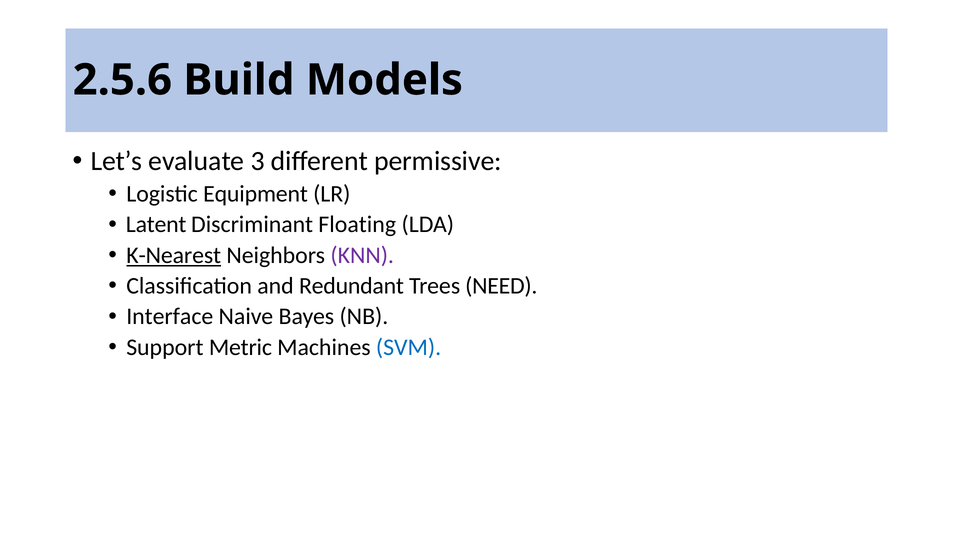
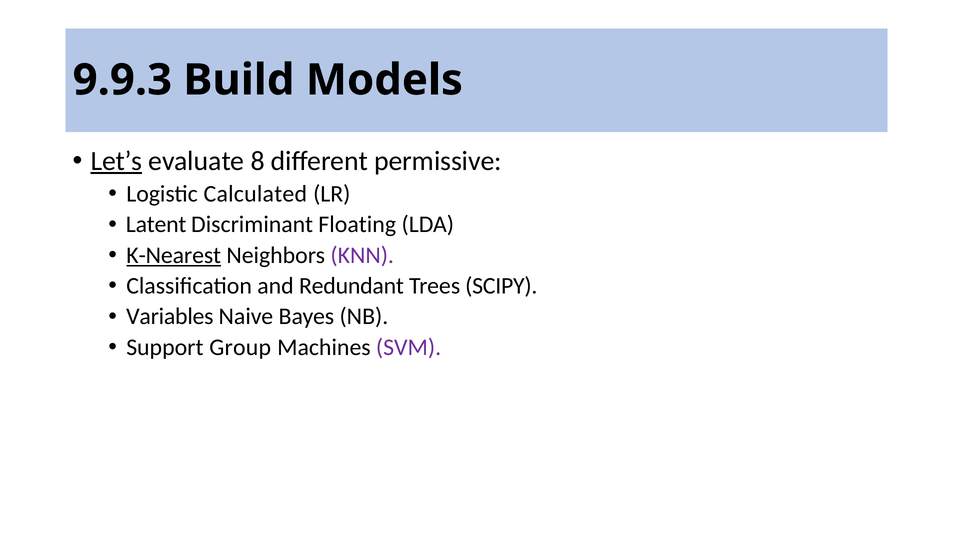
2.5.6: 2.5.6 -> 9.9.3
Let’s underline: none -> present
3: 3 -> 8
Equipment: Equipment -> Calculated
NEED: NEED -> SCIPY
Interface: Interface -> Variables
Metric: Metric -> Group
SVM colour: blue -> purple
